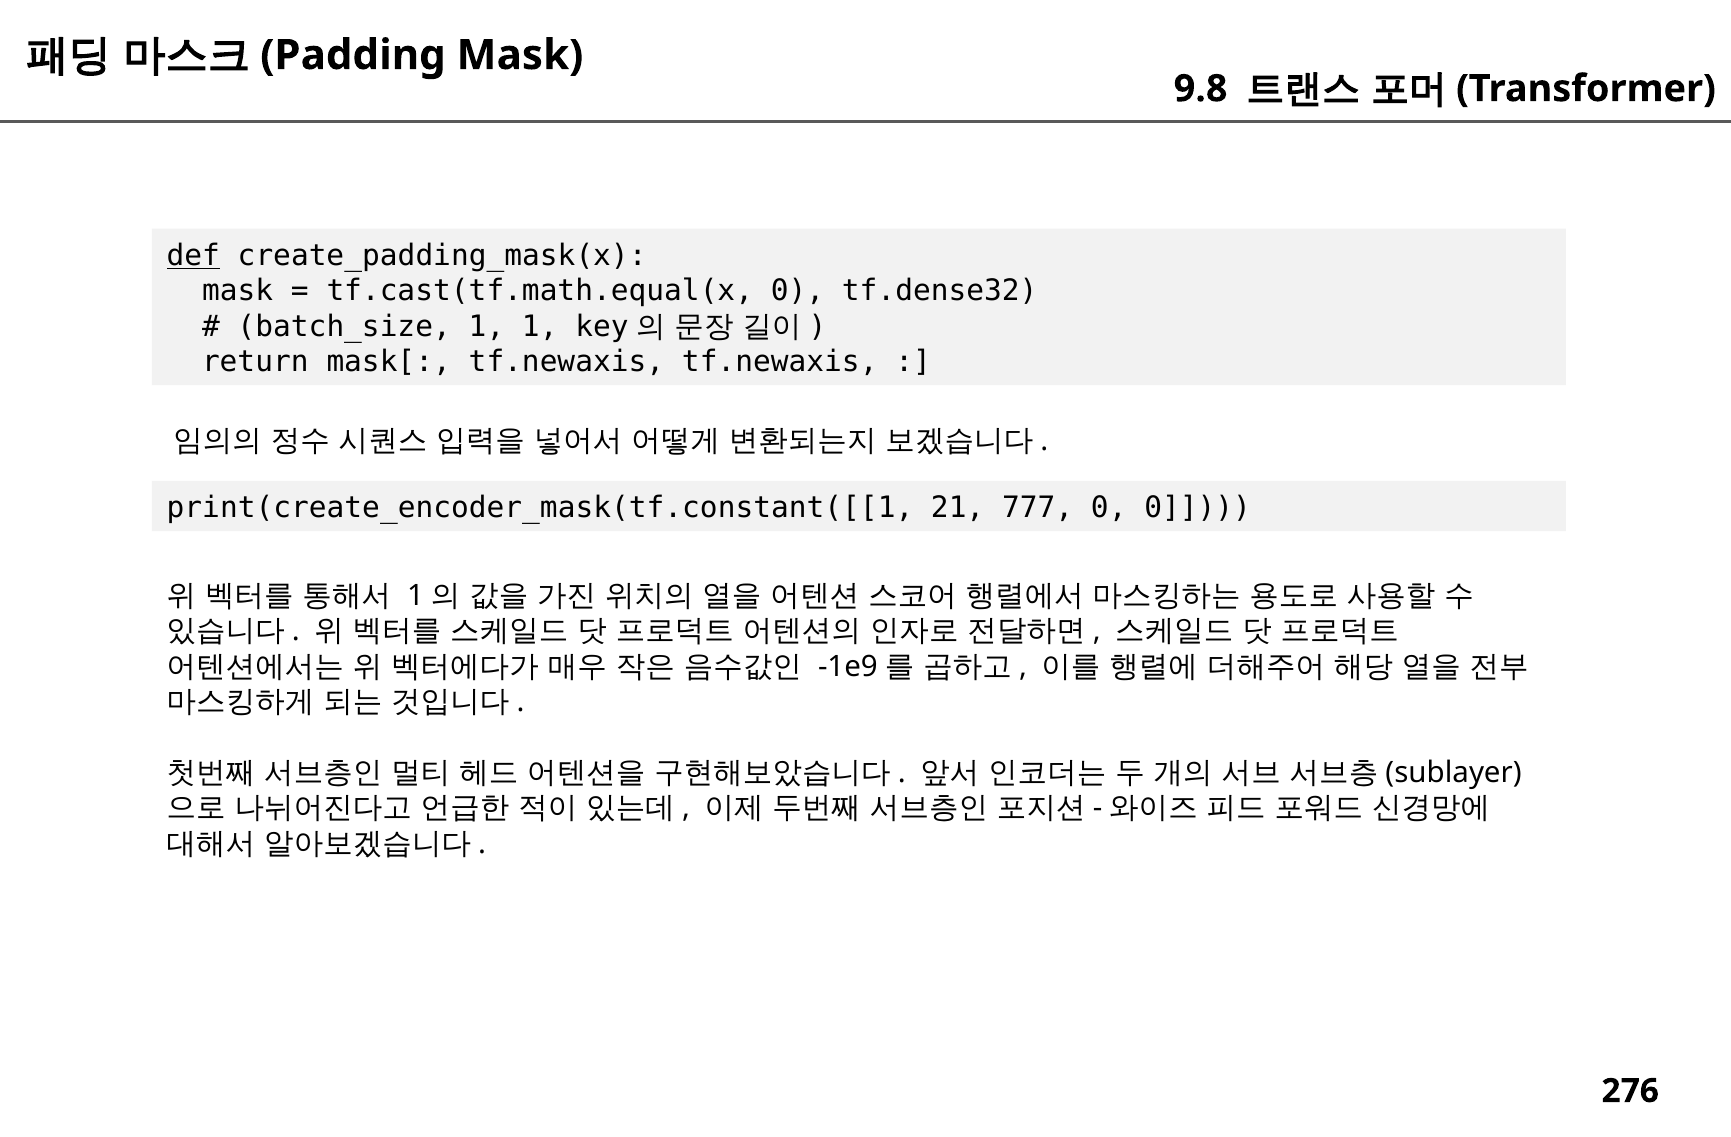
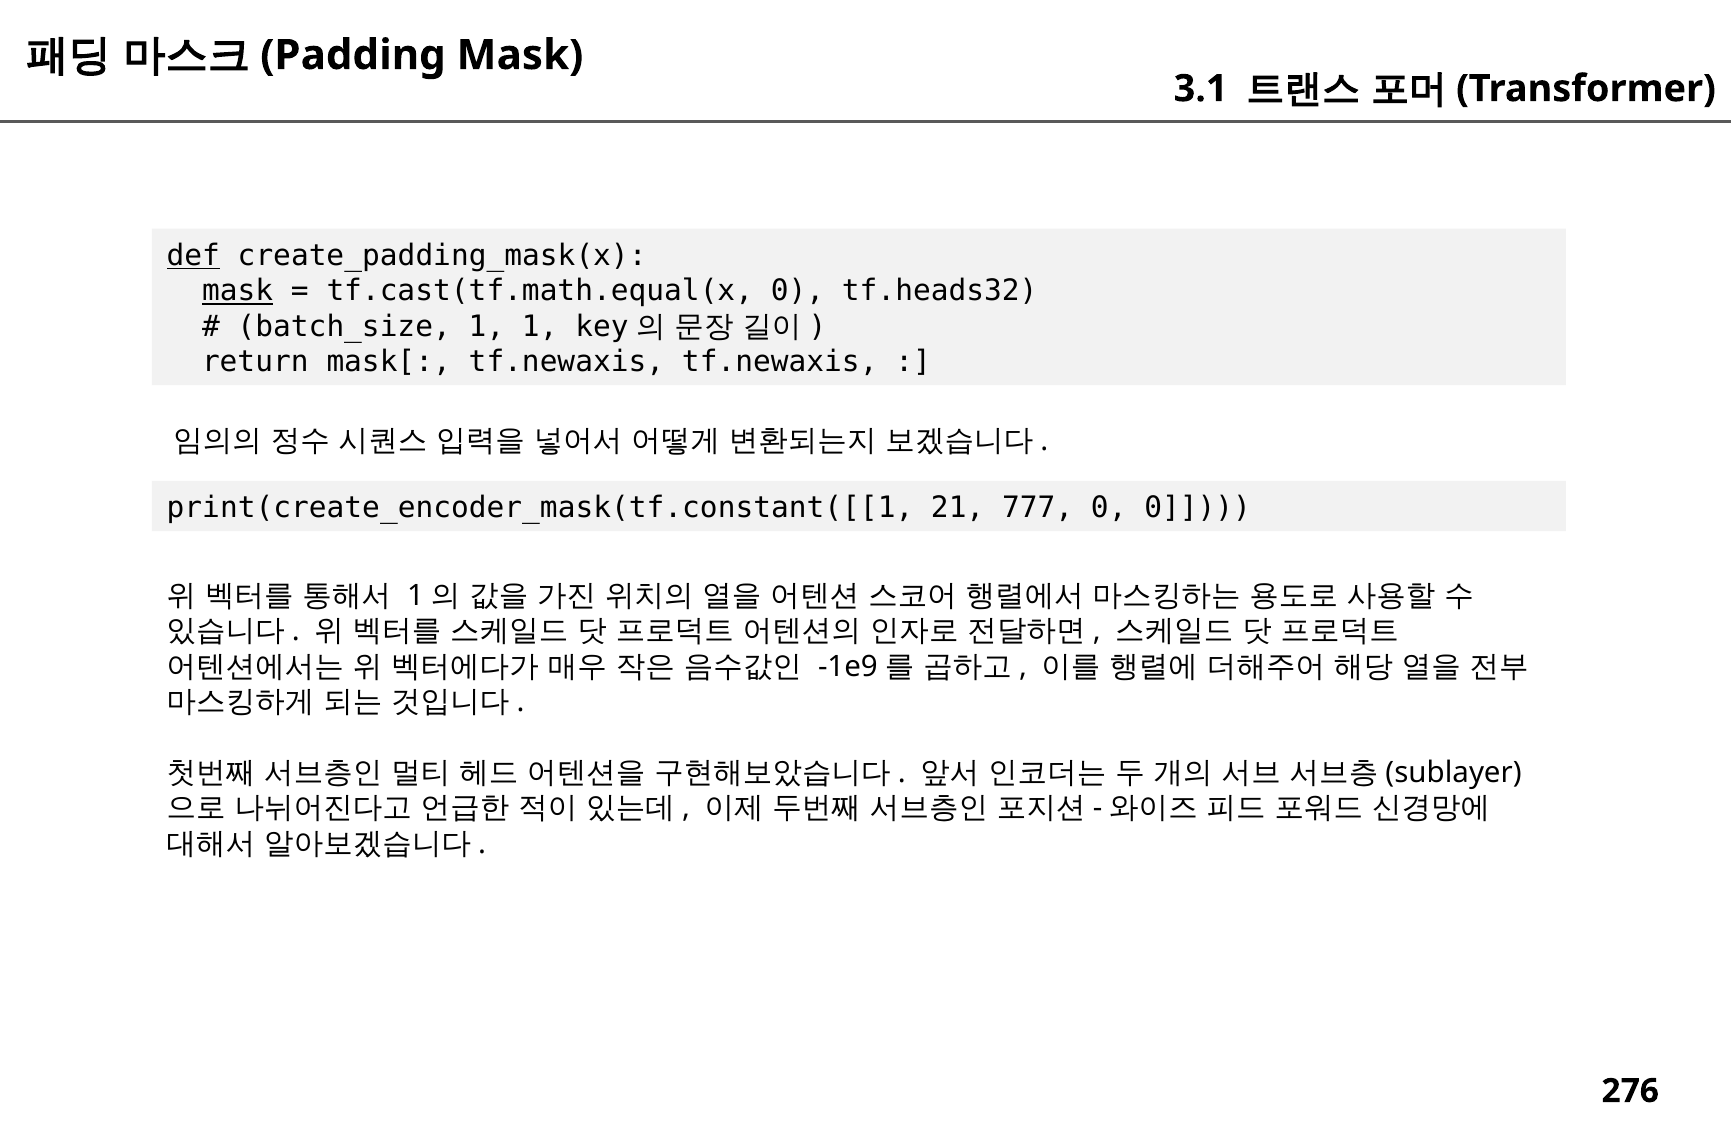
9.8: 9.8 -> 3.1
mask at (238, 291) underline: none -> present
tf.dense32: tf.dense32 -> tf.heads32
